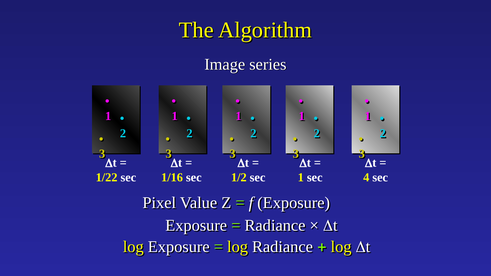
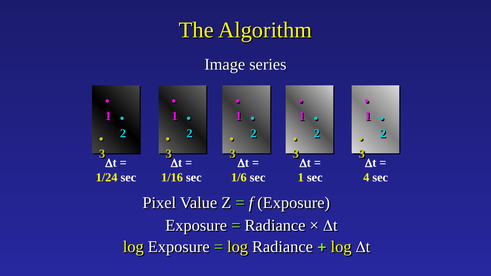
1/22: 1/22 -> 1/24
1/2: 1/2 -> 1/6
